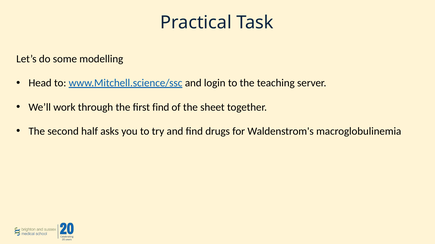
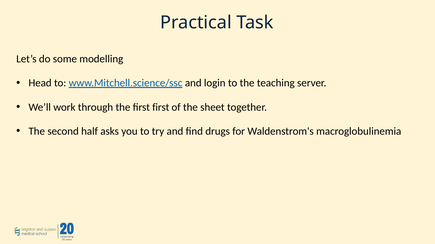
first find: find -> first
